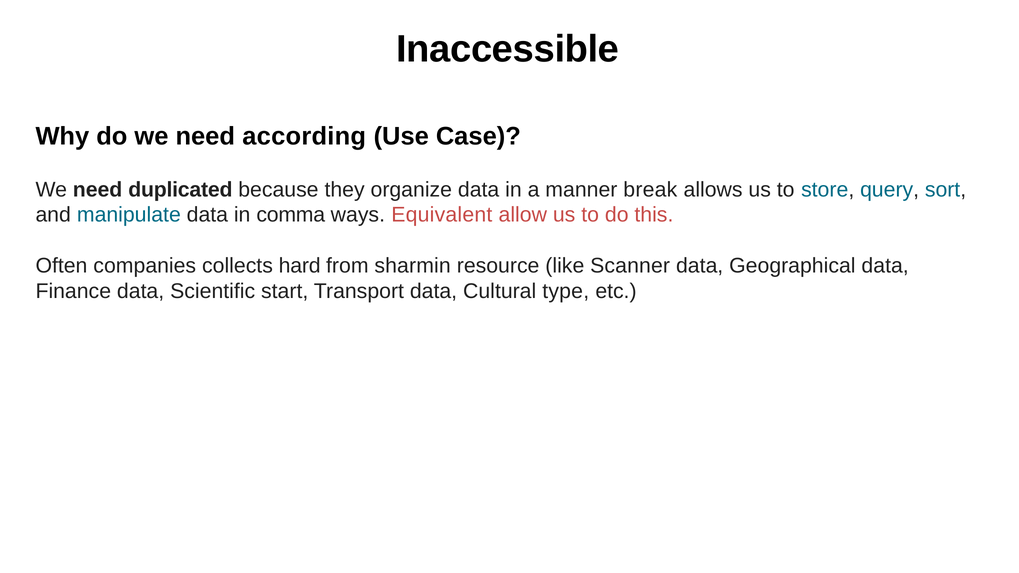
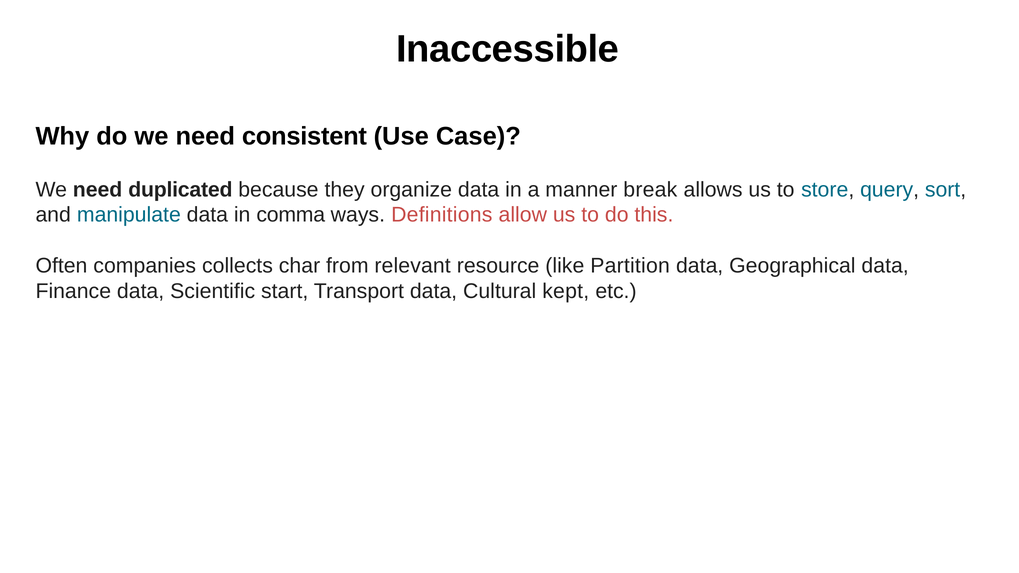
according: according -> consistent
Equivalent: Equivalent -> Definitions
hard: hard -> char
sharmin: sharmin -> relevant
Scanner: Scanner -> Partition
type: type -> kept
